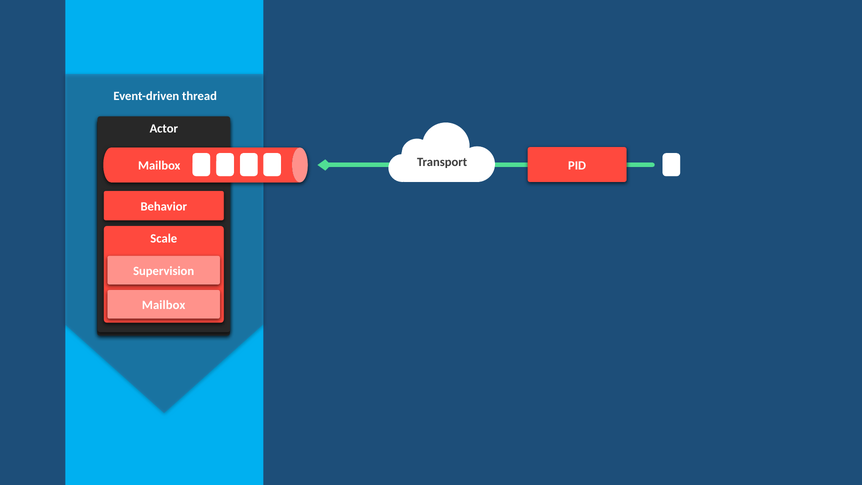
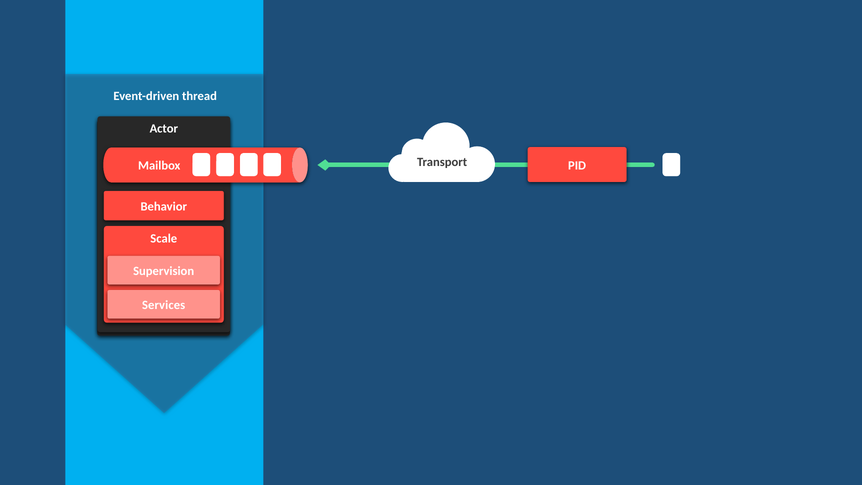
Mailbox at (164, 305): Mailbox -> Services
